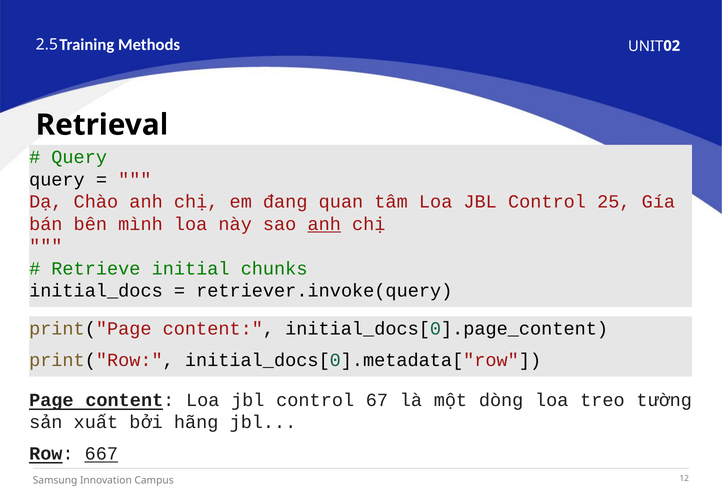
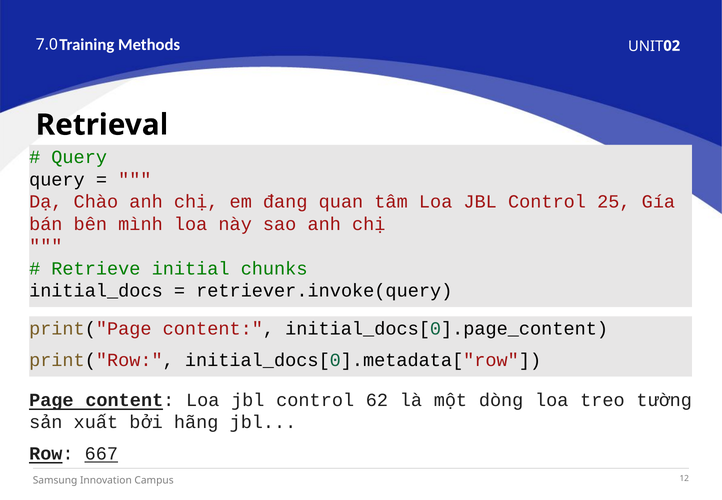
2.5: 2.5 -> 7.0
anh at (324, 224) underline: present -> none
67: 67 -> 62
